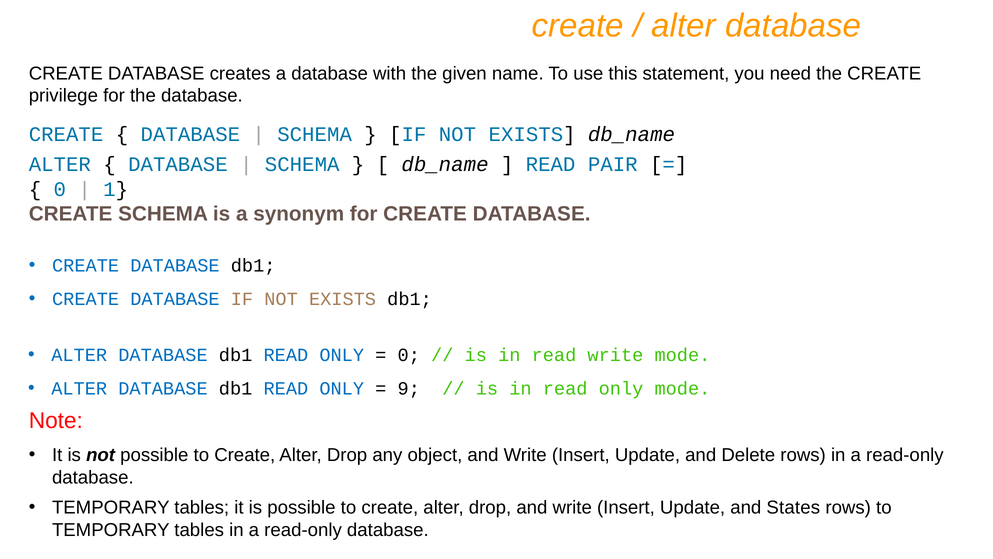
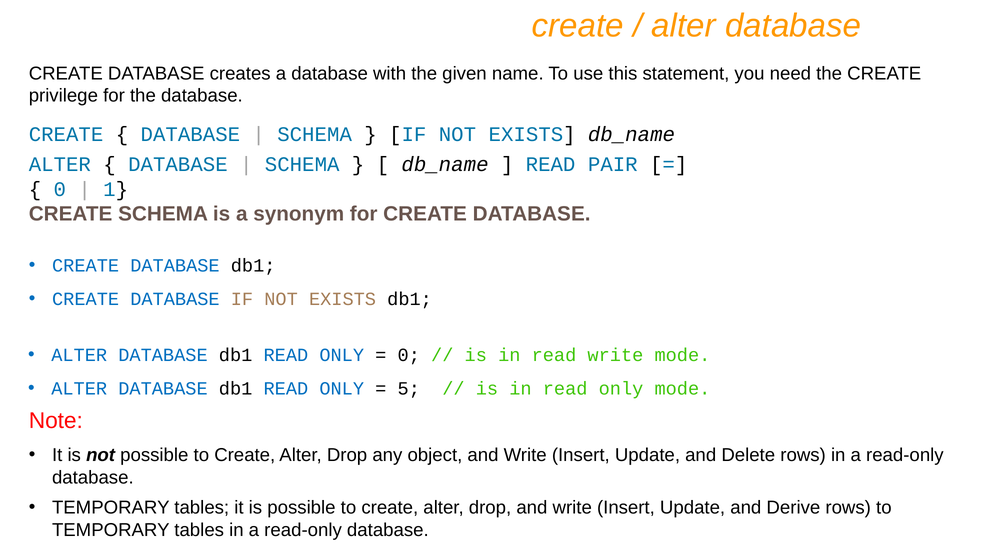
9: 9 -> 5
States: States -> Derive
